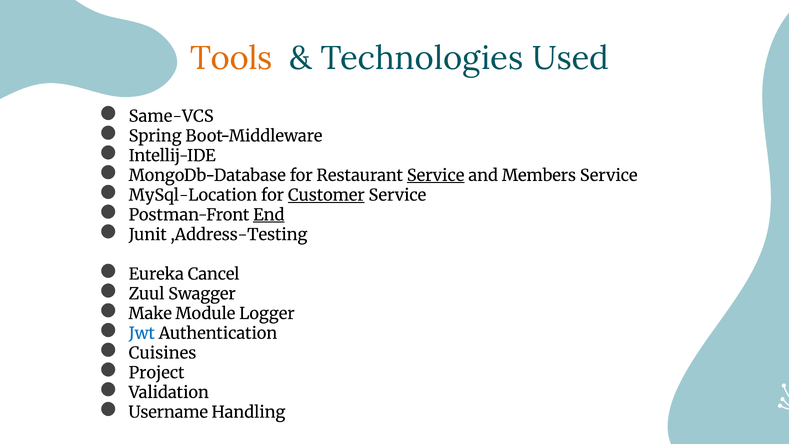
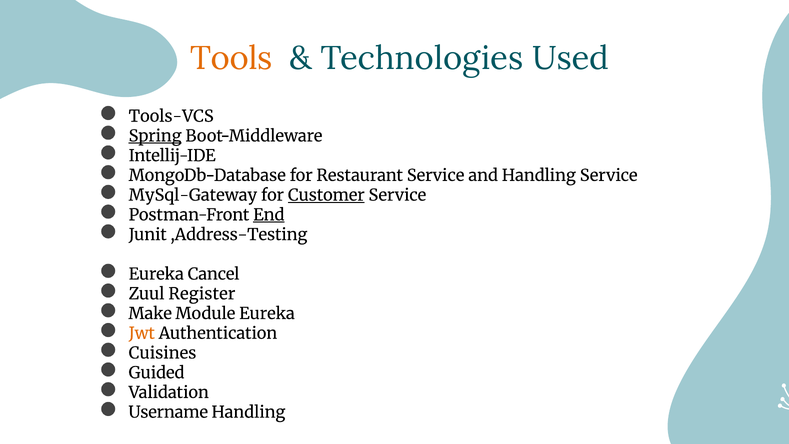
Same-VCS: Same-VCS -> Tools-VCS
Spring underline: none -> present
Service at (436, 175) underline: present -> none
and Members: Members -> Handling
MySql-Location: MySql-Location -> MySql-Gateway
Swagger: Swagger -> Register
Module Logger: Logger -> Eureka
Jwt colour: blue -> orange
Project: Project -> Guided
